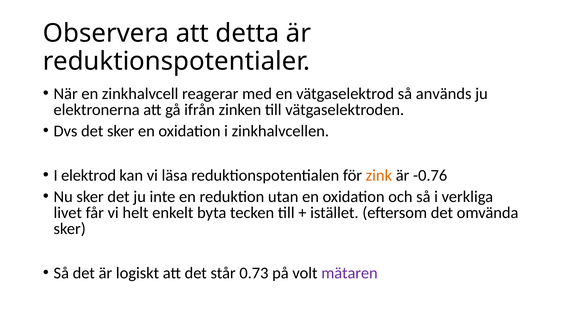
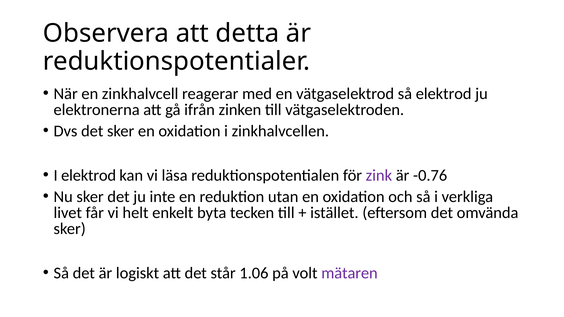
så används: används -> elektrod
zink colour: orange -> purple
0.73: 0.73 -> 1.06
